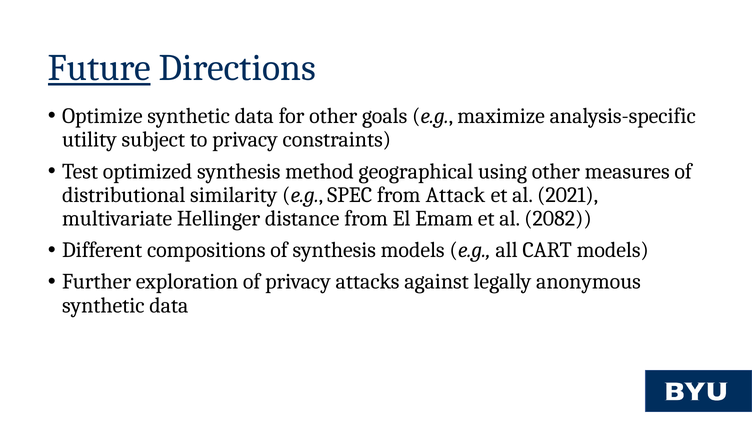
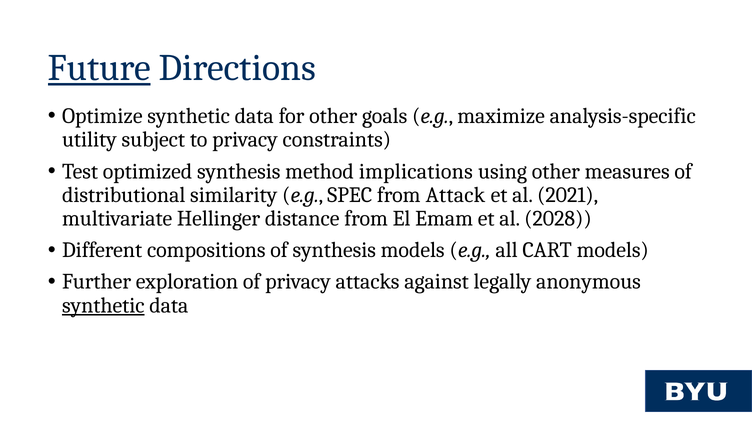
geographical: geographical -> implications
2082: 2082 -> 2028
synthetic at (103, 305) underline: none -> present
